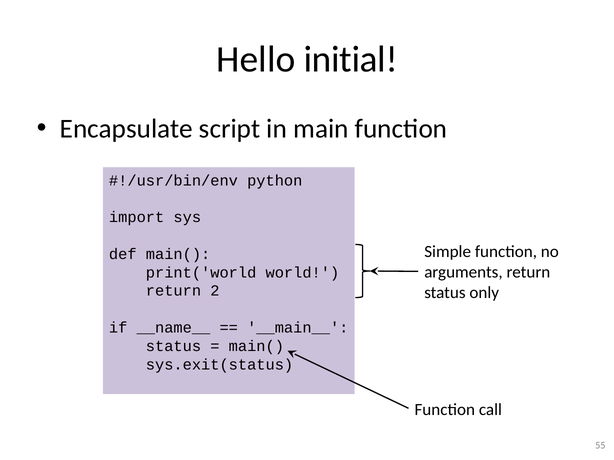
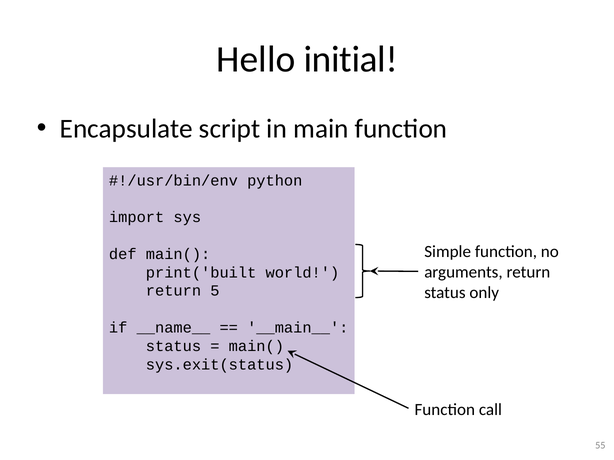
print('world: print('world -> print('built
2: 2 -> 5
